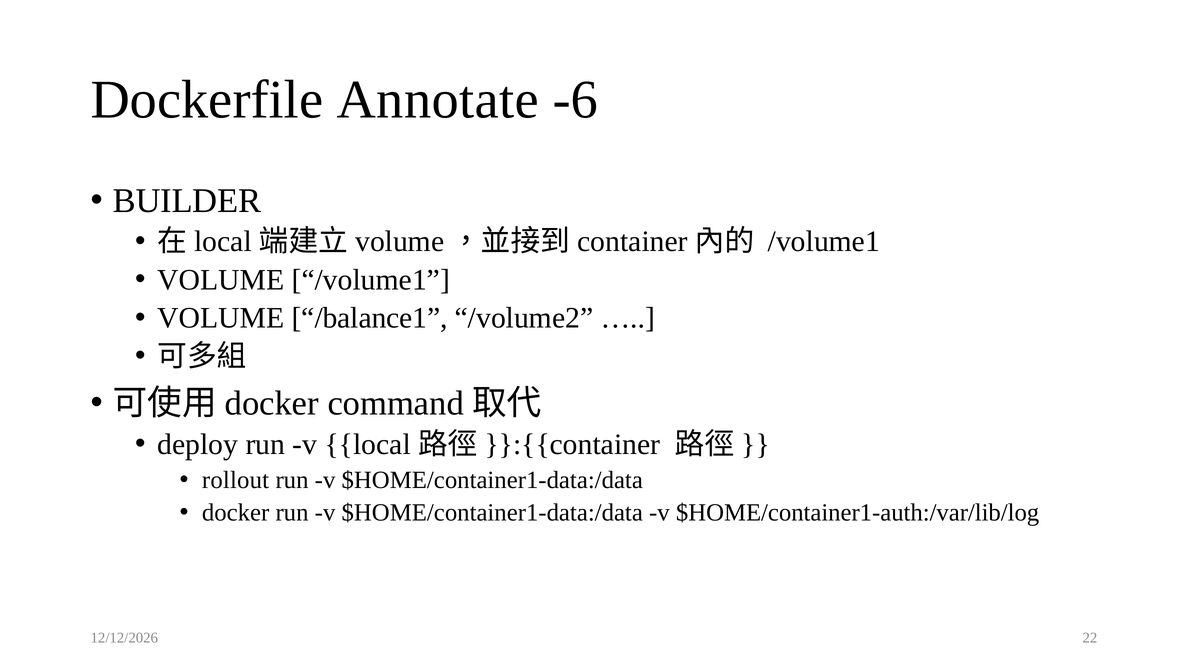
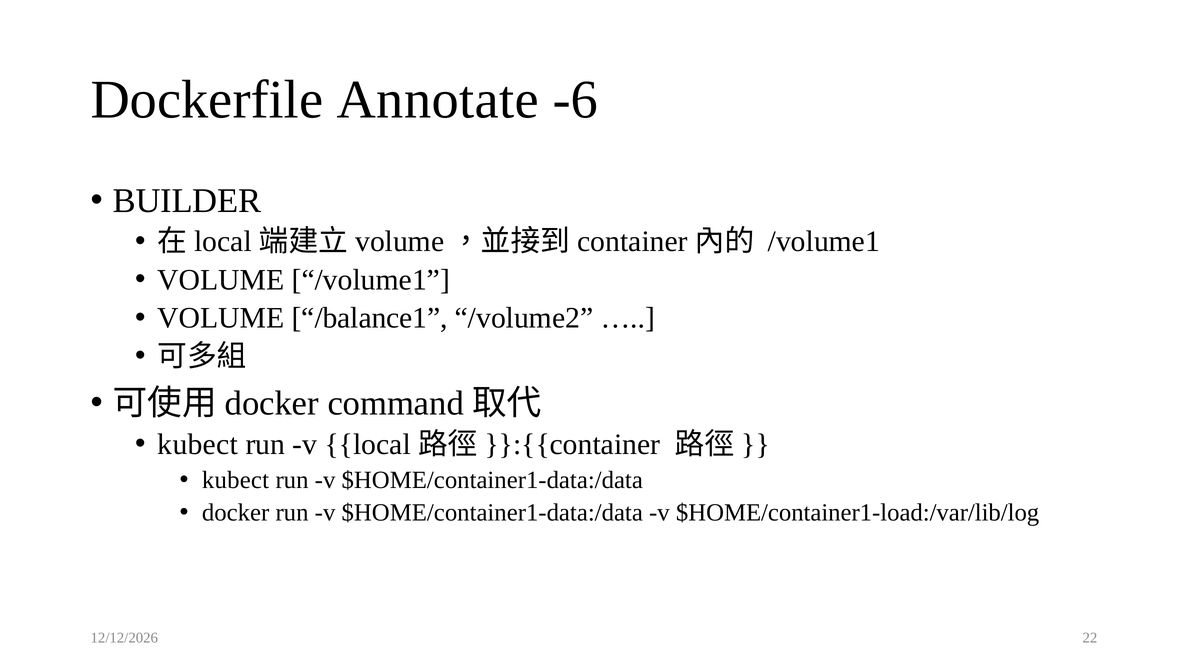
deploy at (198, 444): deploy -> kubect
rollout at (236, 480): rollout -> kubect
$HOME/container1-auth:/var/lib/log: $HOME/container1-auth:/var/lib/log -> $HOME/container1-load:/var/lib/log
